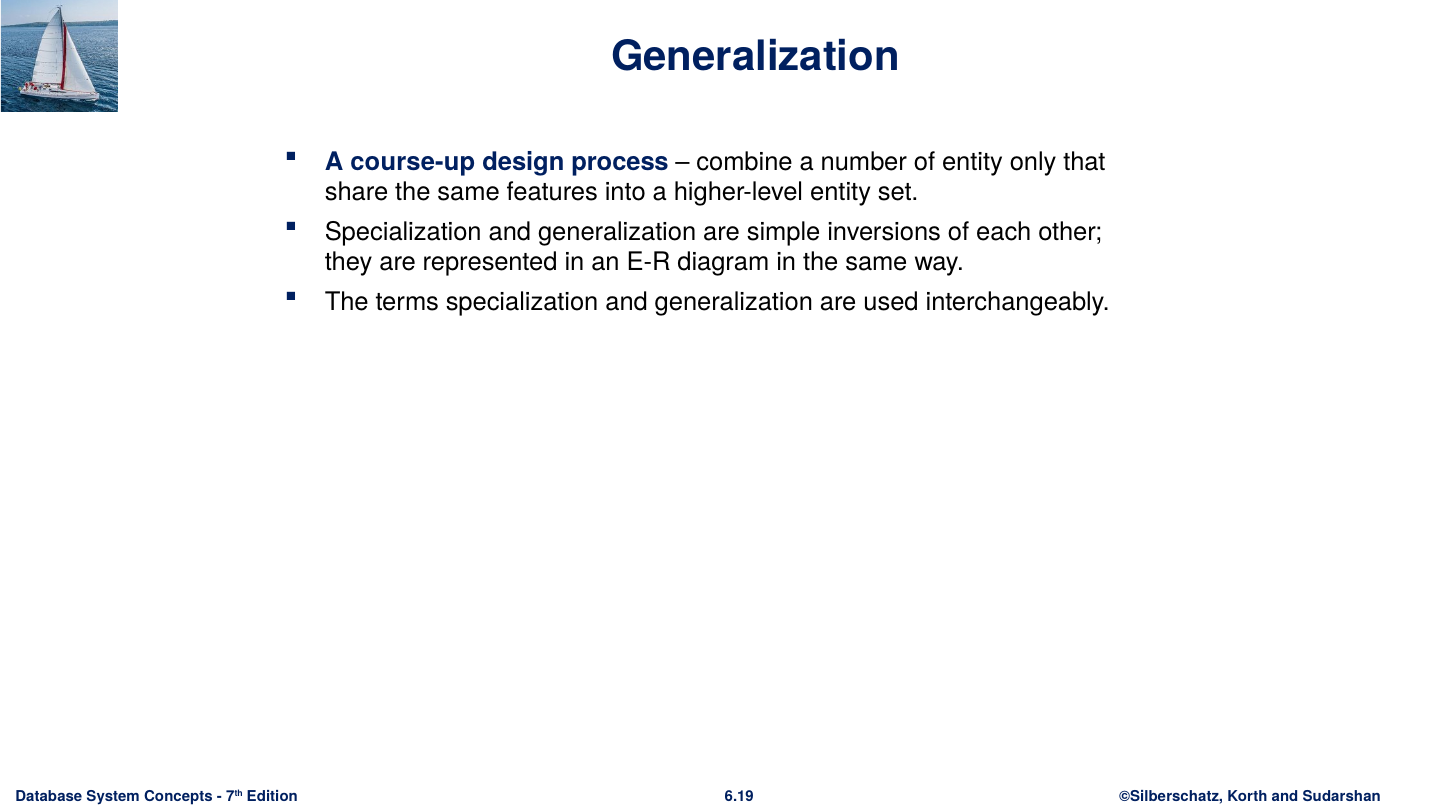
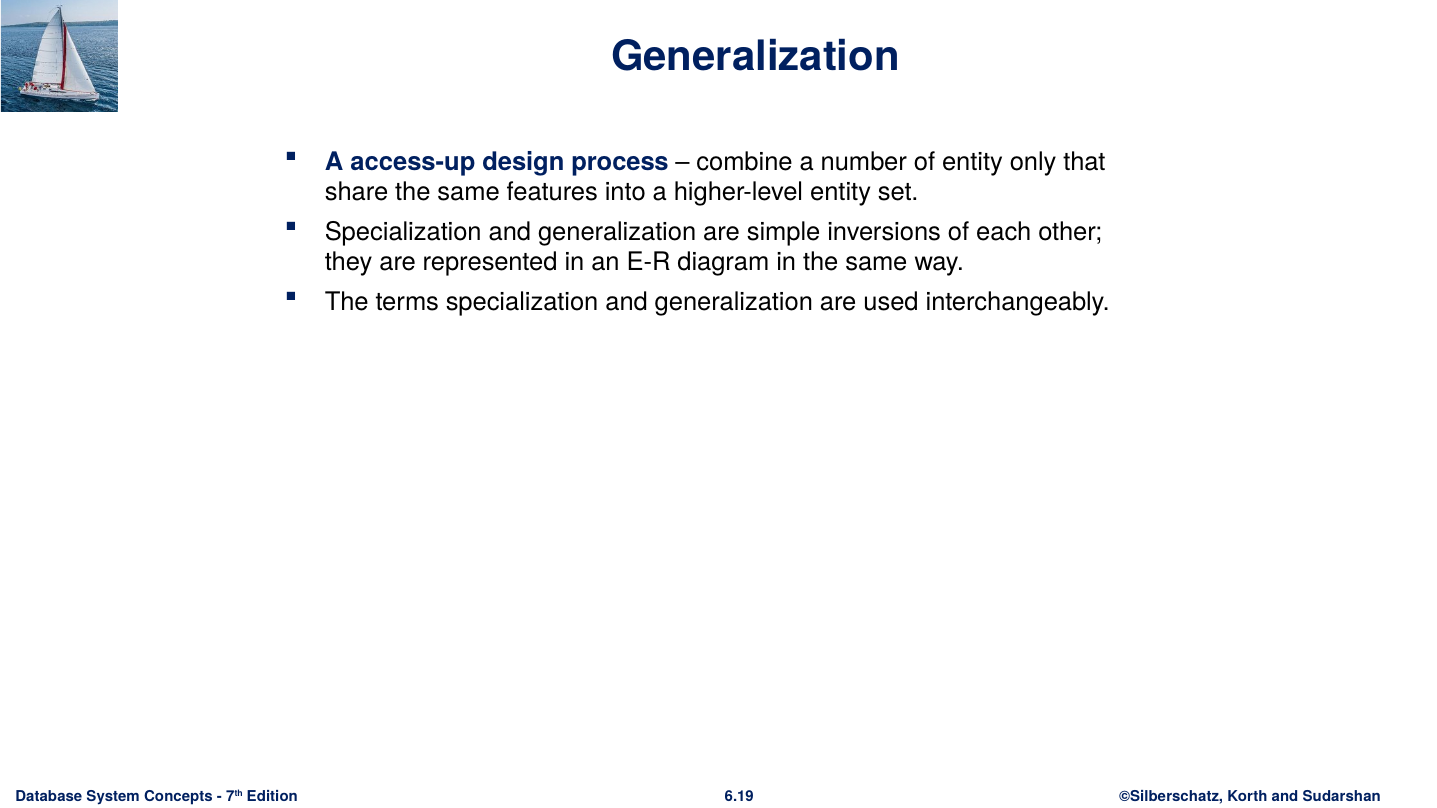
course-up: course-up -> access-up
